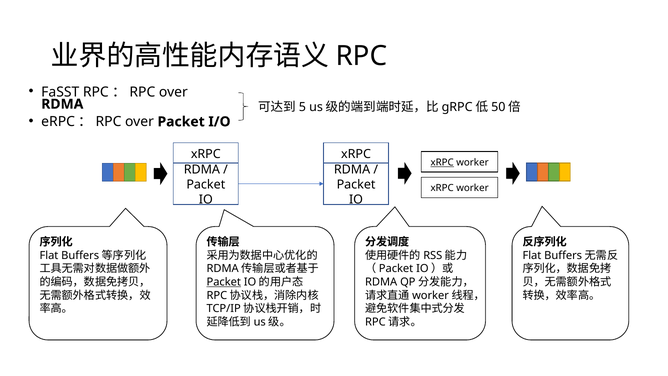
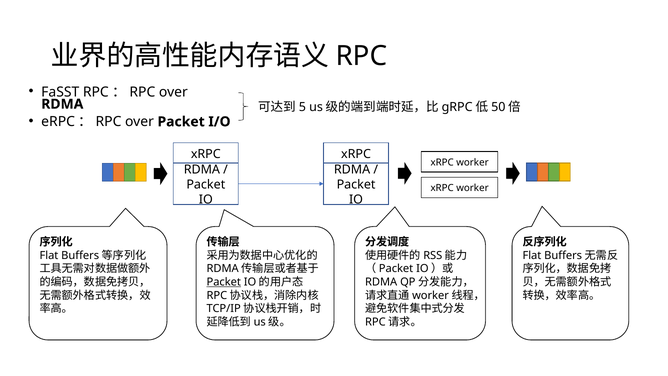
xRPC at (442, 162) underline: present -> none
